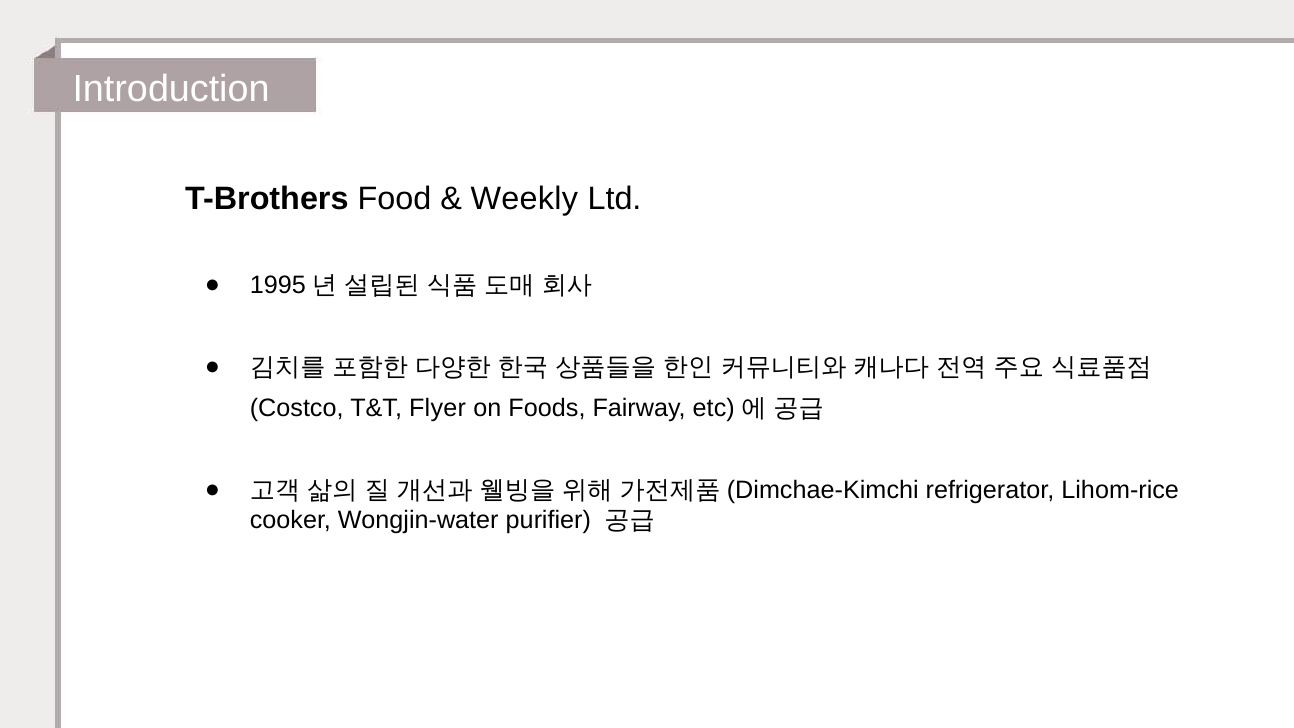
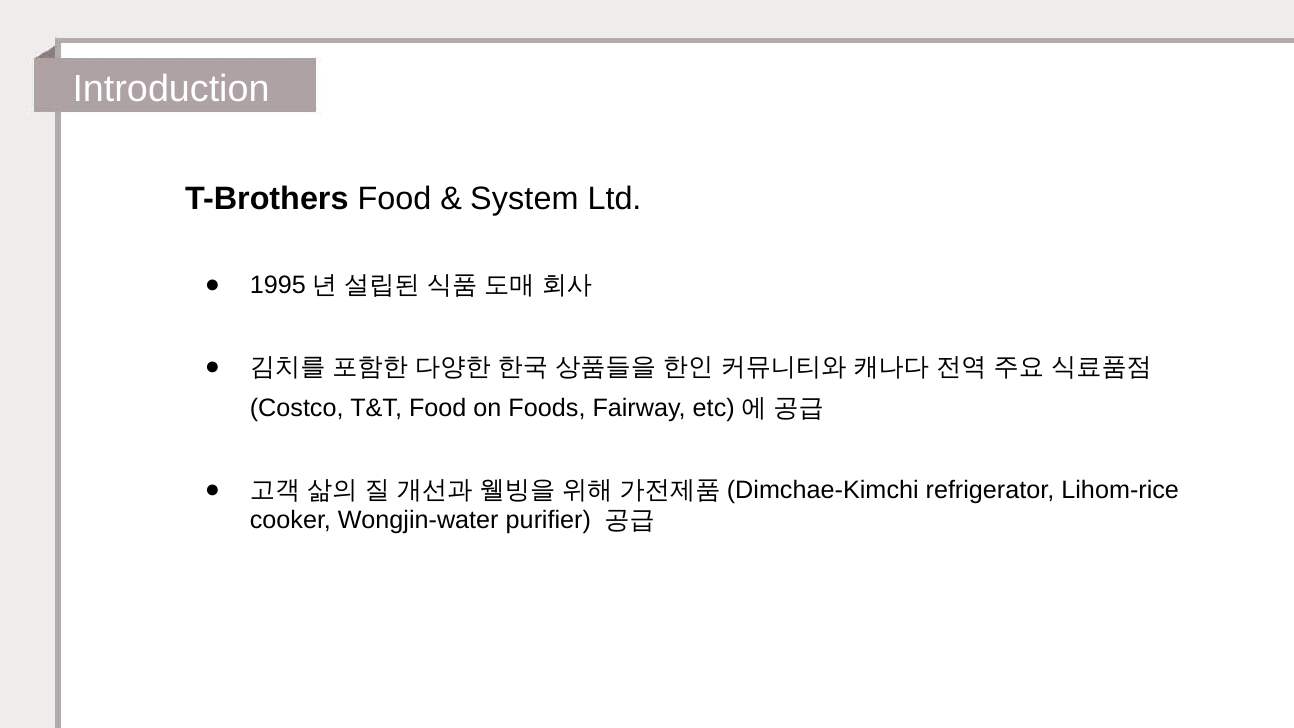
Weekly: Weekly -> System
T&T Flyer: Flyer -> Food
